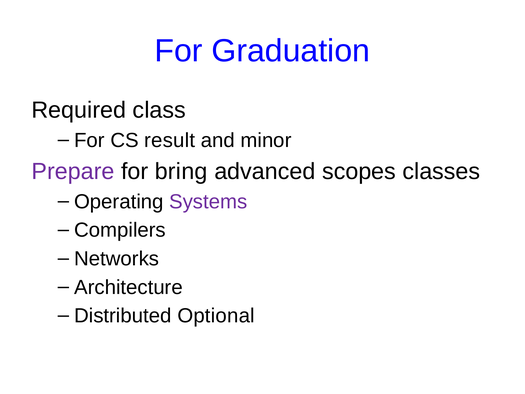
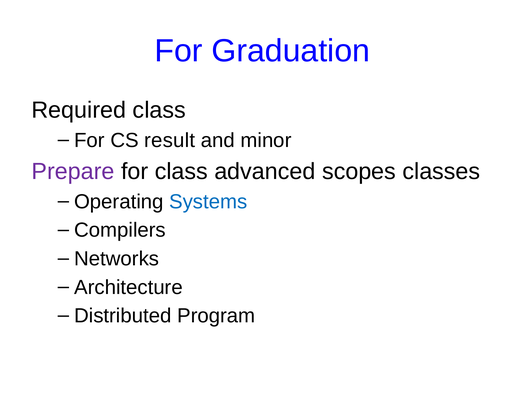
for bring: bring -> class
Systems colour: purple -> blue
Optional: Optional -> Program
